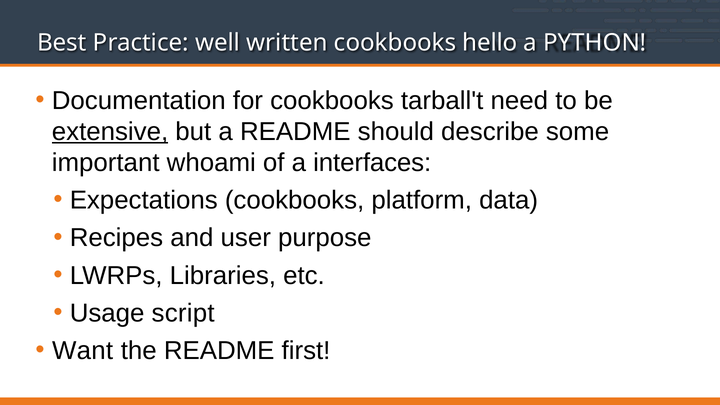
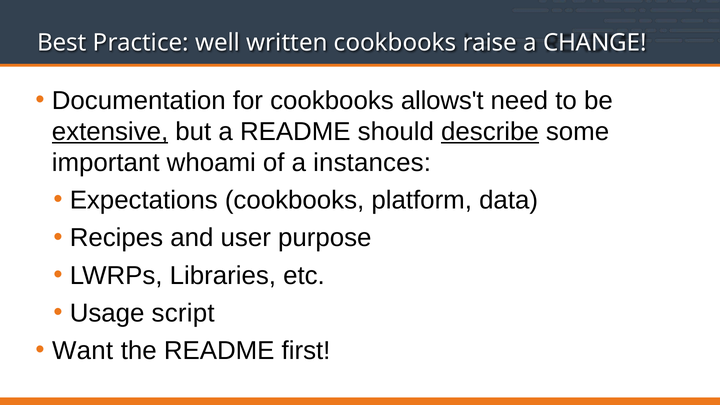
hello: hello -> raise
PYTHON: PYTHON -> CHANGE
tarball't: tarball't -> allows't
describe underline: none -> present
interfaces: interfaces -> instances
